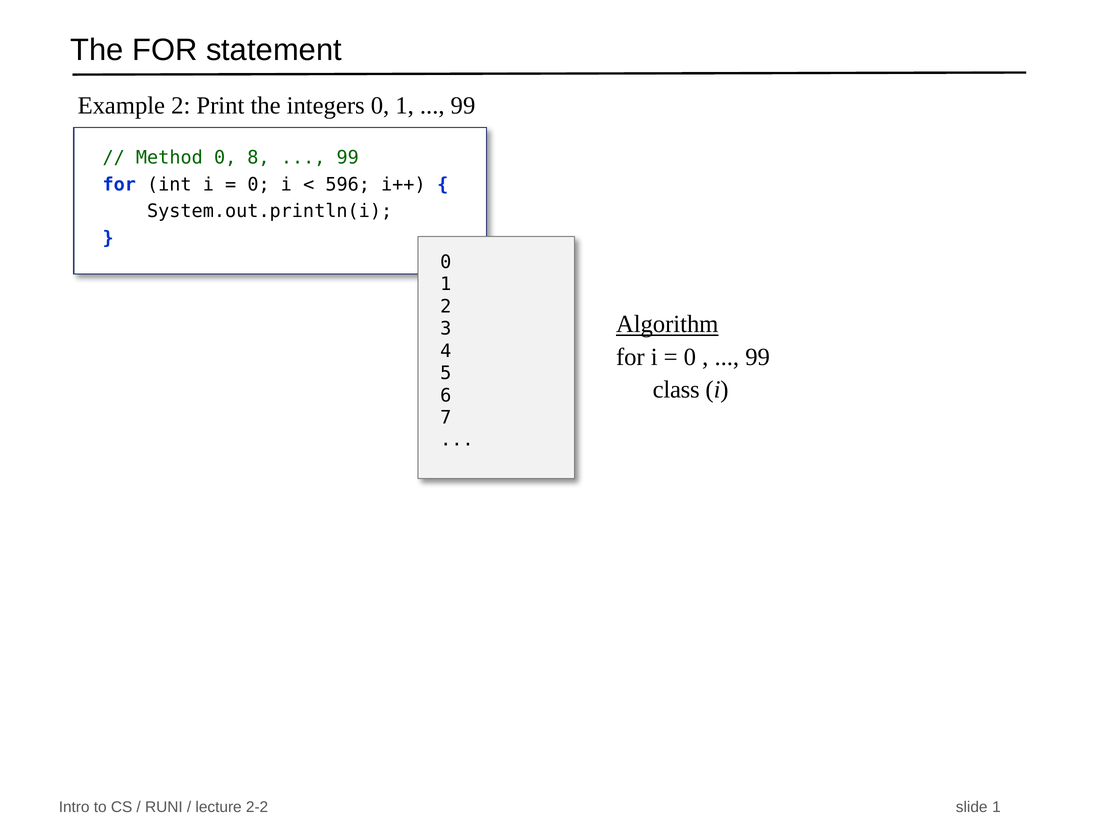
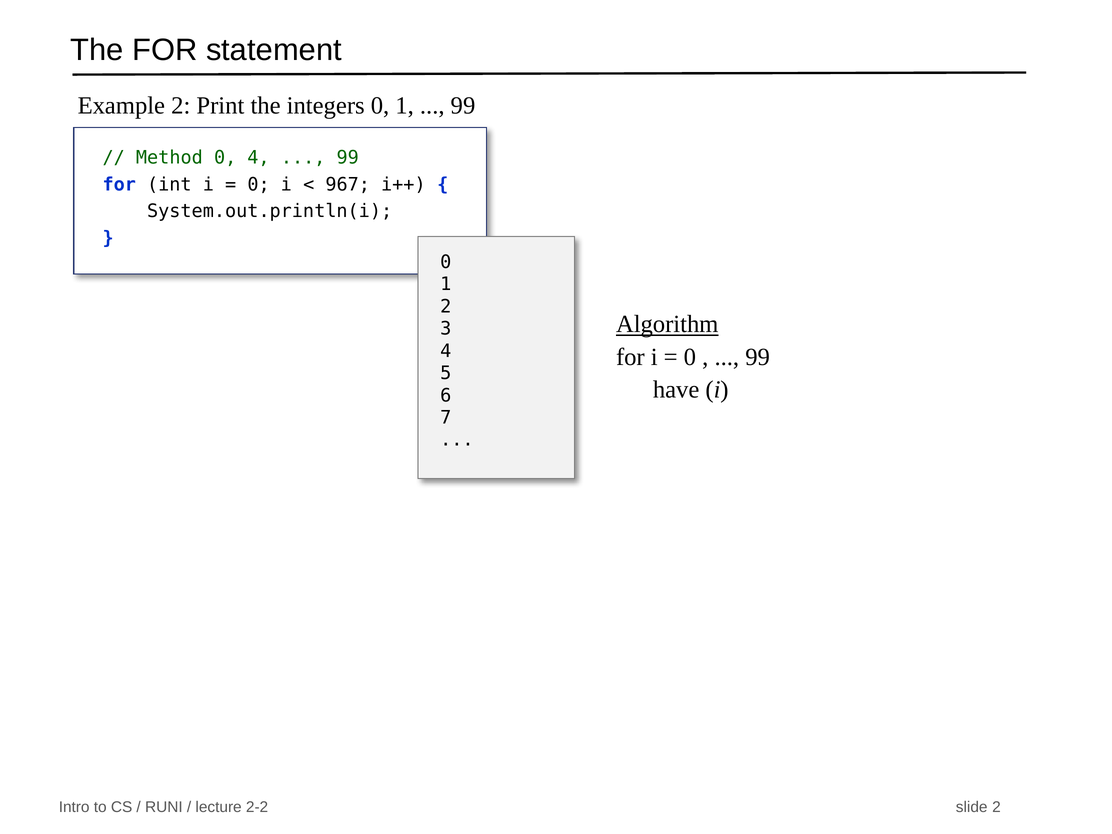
0 8: 8 -> 4
596: 596 -> 967
class: class -> have
1 at (996, 807): 1 -> 2
